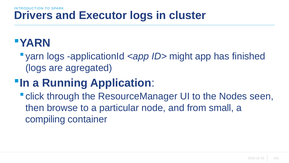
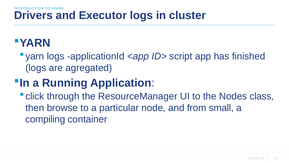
might: might -> script
seen: seen -> class
